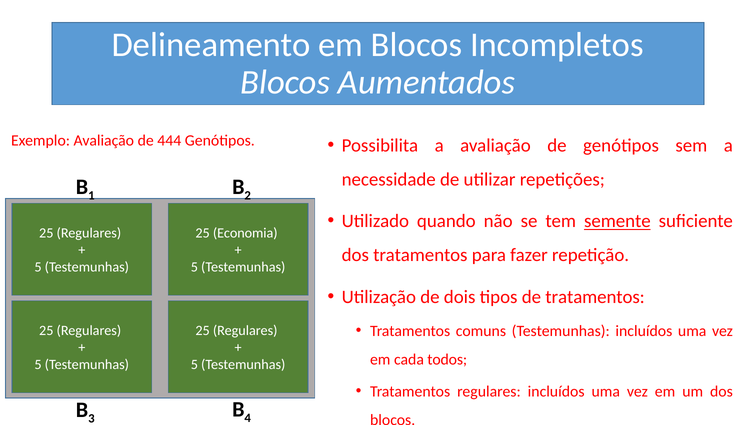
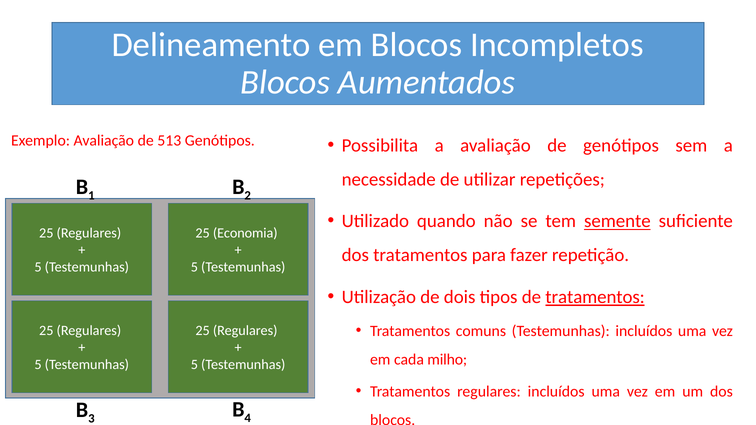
444: 444 -> 513
tratamentos at (595, 297) underline: none -> present
todos: todos -> milho
